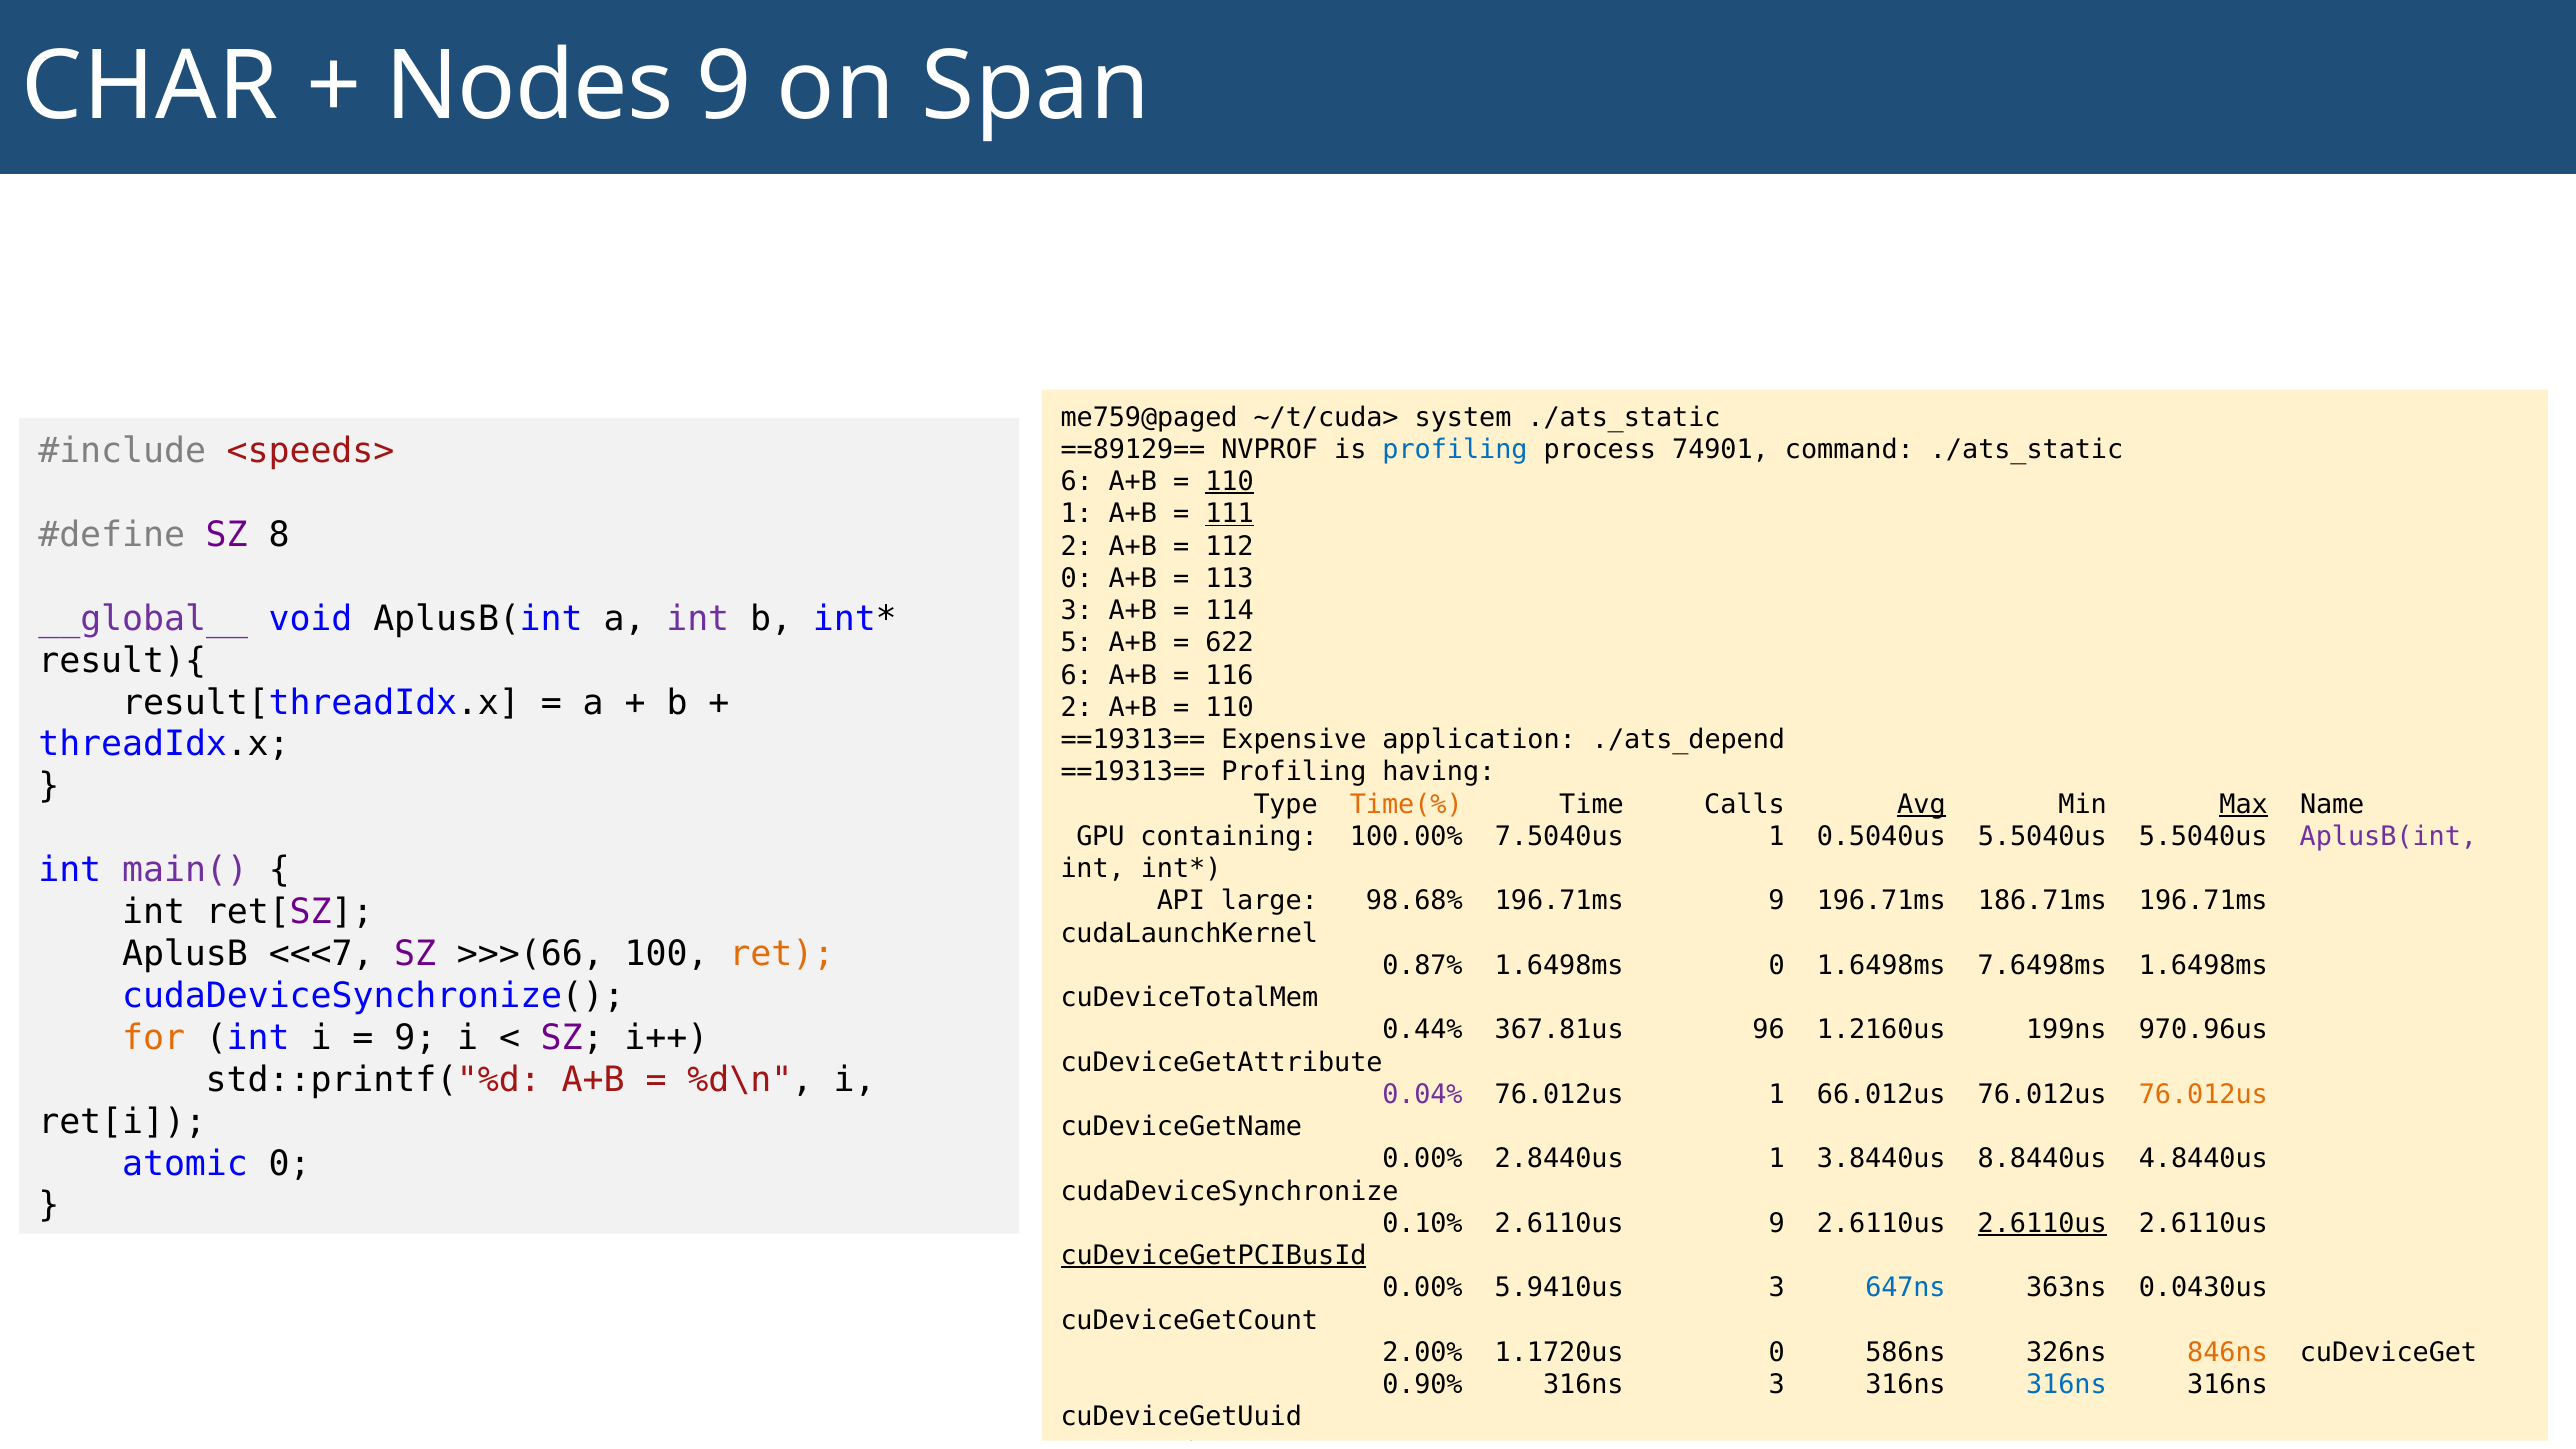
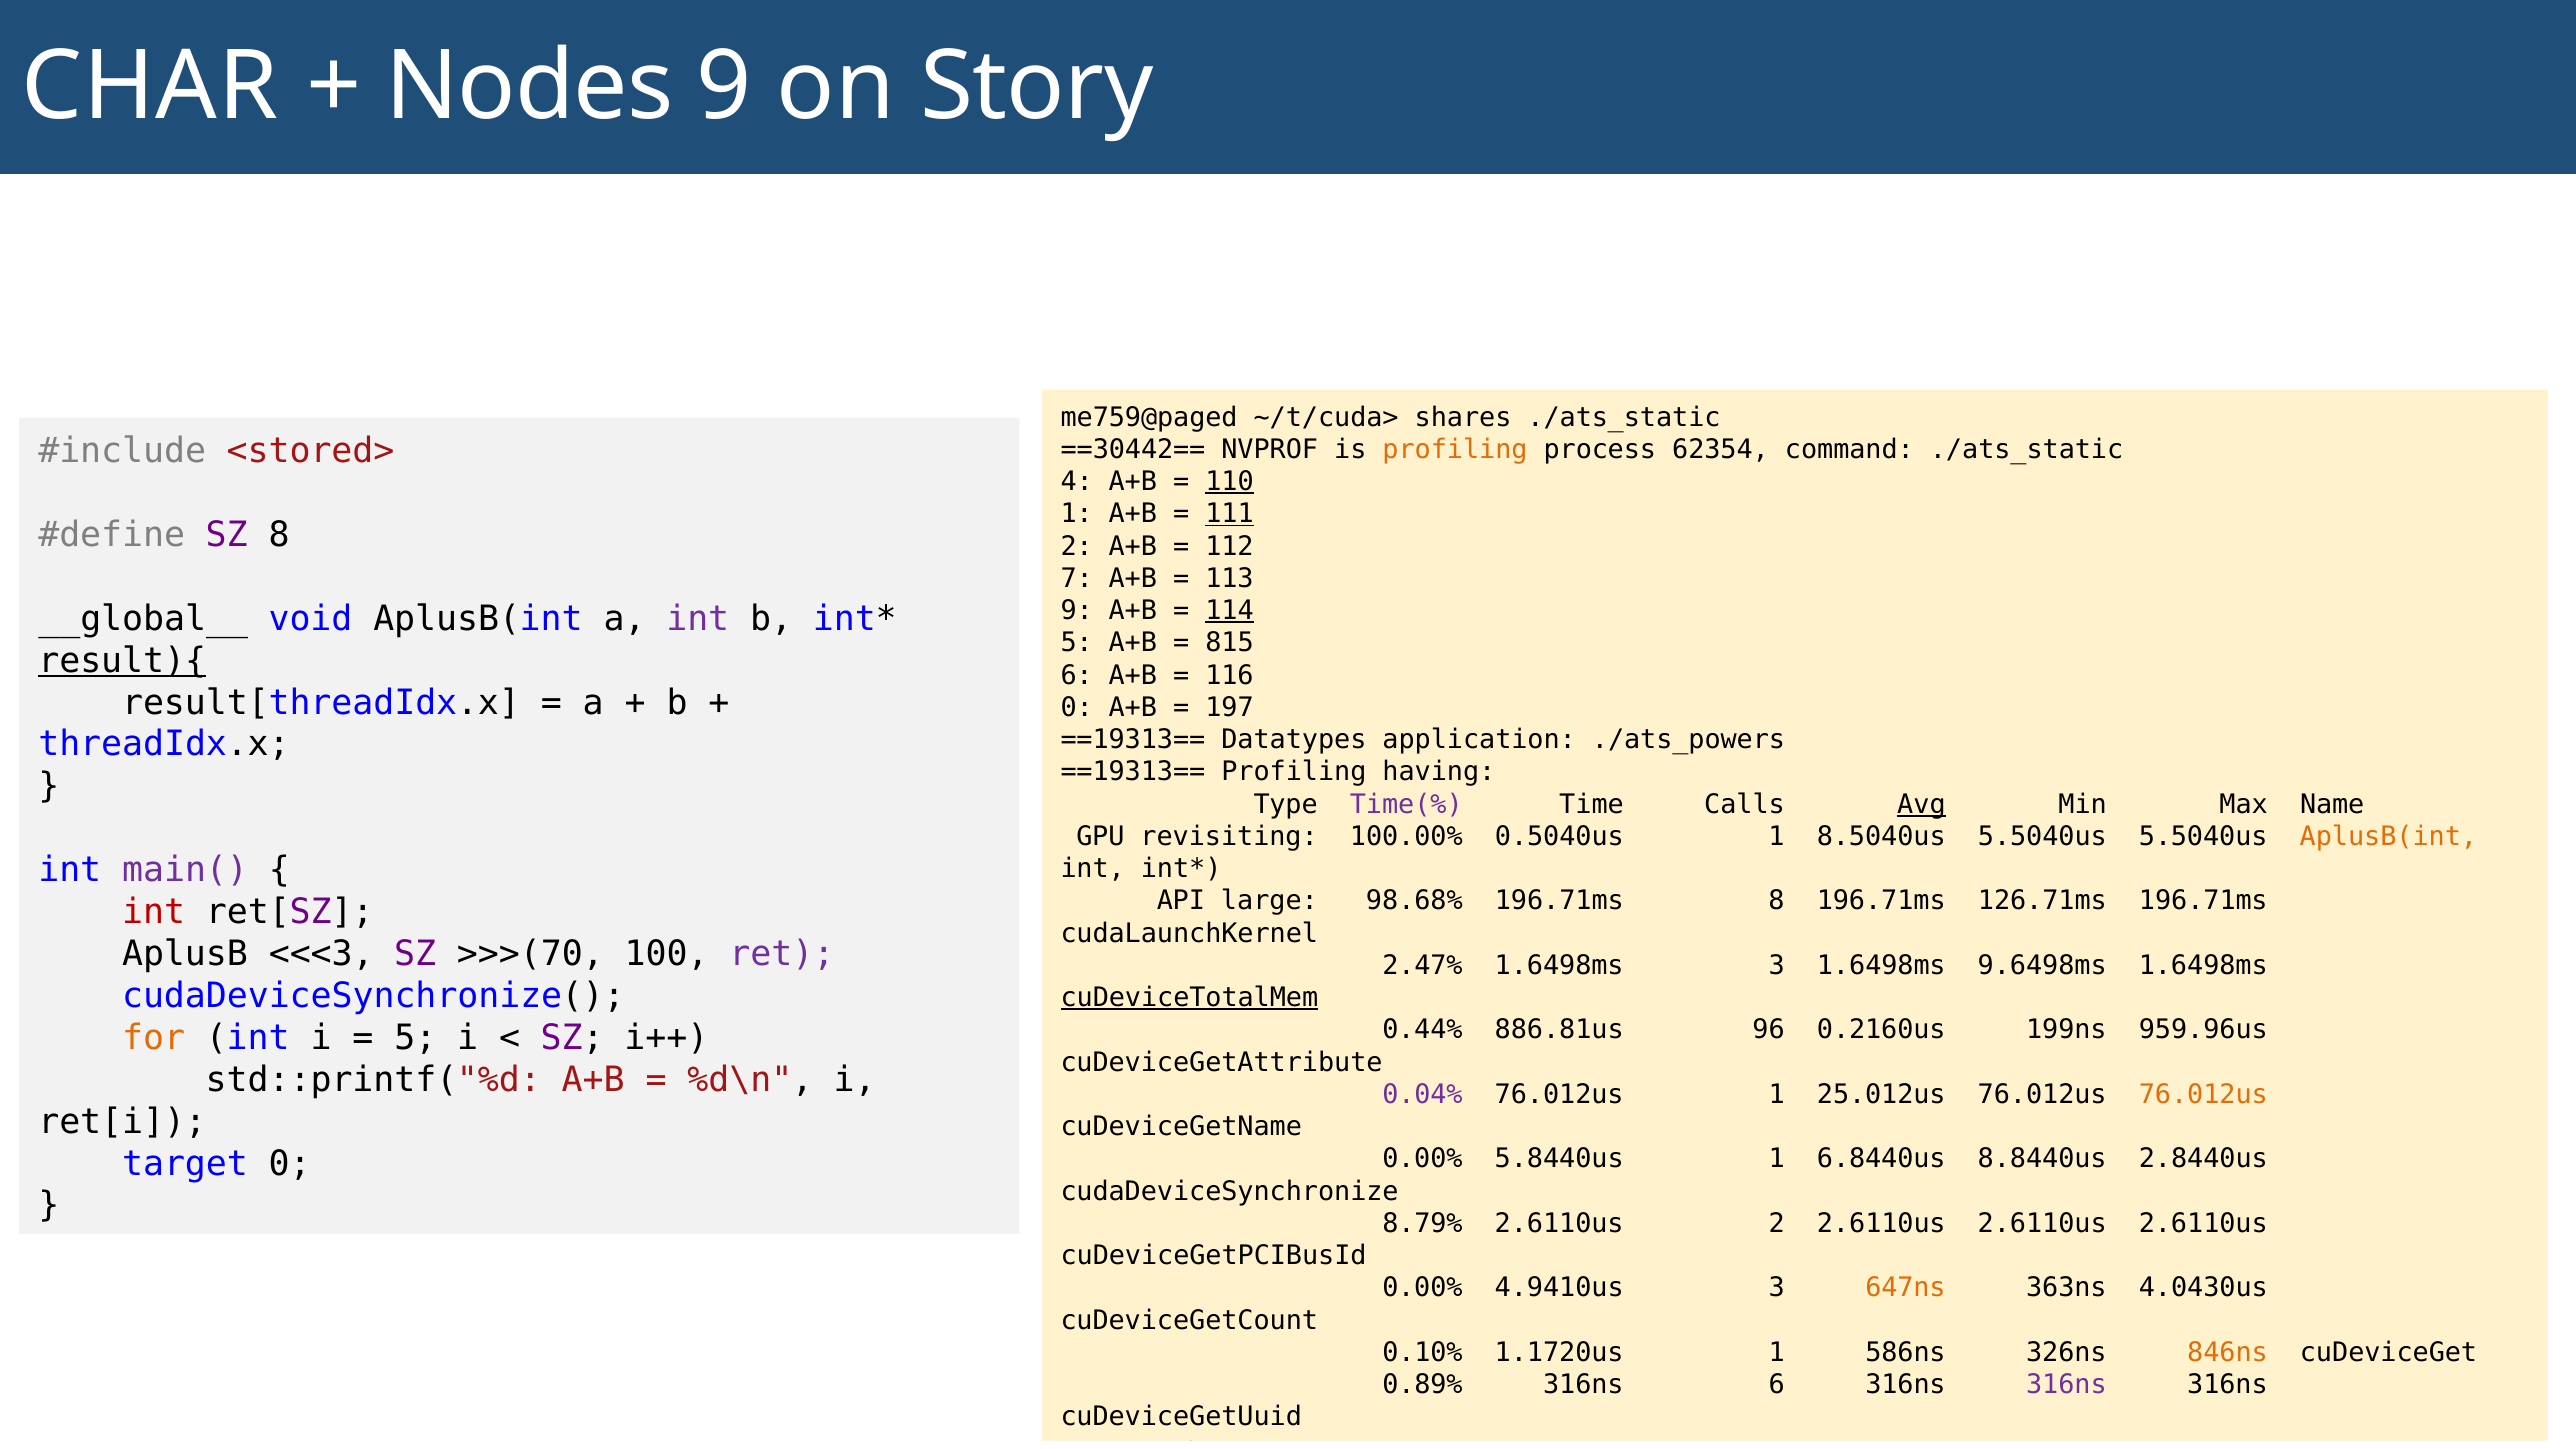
Span: Span -> Story
system: system -> shares
<speeds>: <speeds> -> <stored>
==89129==: ==89129== -> ==30442==
profiling at (1455, 449) colour: blue -> orange
74901: 74901 -> 62354
6 at (1077, 482): 6 -> 4
0 at (1077, 578): 0 -> 7
3 at (1077, 611): 3 -> 9
114 underline: none -> present
__global__ colour: purple -> black
622: 622 -> 815
result){ underline: none -> present
2 at (1077, 707): 2 -> 0
110 at (1230, 707): 110 -> 197
Expensive: Expensive -> Datatypes
./ats_depend: ./ats_depend -> ./ats_powers
Time(% colour: orange -> purple
Max underline: present -> none
containing: containing -> revisiting
7.5040us: 7.5040us -> 0.5040us
0.5040us: 0.5040us -> 8.5040us
AplusB(int at (2388, 836) colour: purple -> orange
196.71ms 9: 9 -> 8
186.71ms: 186.71ms -> 126.71ms
int at (154, 912) colour: black -> red
<<<7: <<<7 -> <<<3
>>>(66: >>>(66 -> >>>(70
ret colour: orange -> purple
0.87%: 0.87% -> 2.47%
1.6498ms 0: 0 -> 3
7.6498ms: 7.6498ms -> 9.6498ms
cuDeviceTotalMem underline: none -> present
367.81us: 367.81us -> 886.81us
1.2160us: 1.2160us -> 0.2160us
970.96us: 970.96us -> 959.96us
9 at (415, 1038): 9 -> 5
66.012us: 66.012us -> 25.012us
2.8440us: 2.8440us -> 5.8440us
3.8440us: 3.8440us -> 6.8440us
4.8440us: 4.8440us -> 2.8440us
atomic: atomic -> target
0.10%: 0.10% -> 8.79%
2.6110us 9: 9 -> 2
2.6110us at (2042, 1223) underline: present -> none
cuDeviceGetPCIBusId underline: present -> none
5.9410us: 5.9410us -> 4.9410us
647ns colour: blue -> orange
0.0430us: 0.0430us -> 4.0430us
2.00%: 2.00% -> 0.10%
1.1720us 0: 0 -> 1
0.90%: 0.90% -> 0.89%
316ns 3: 3 -> 6
316ns at (2066, 1385) colour: blue -> purple
